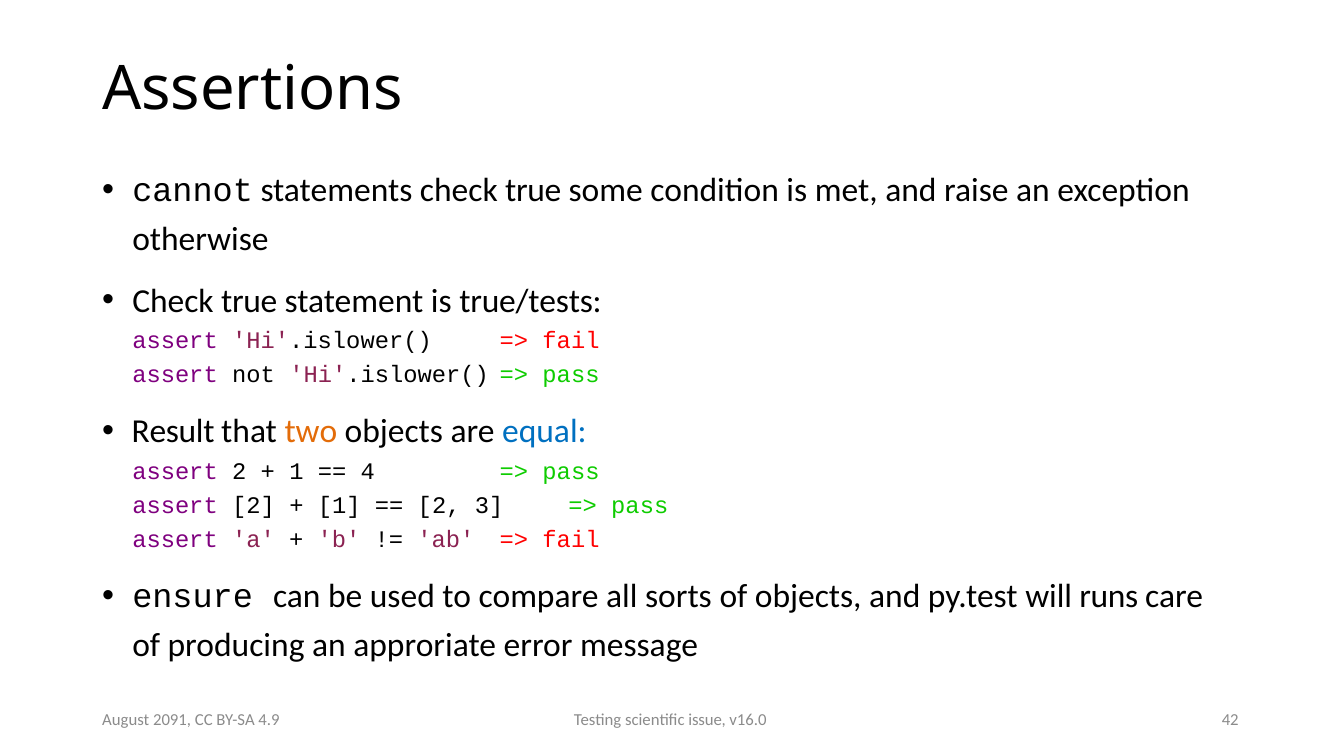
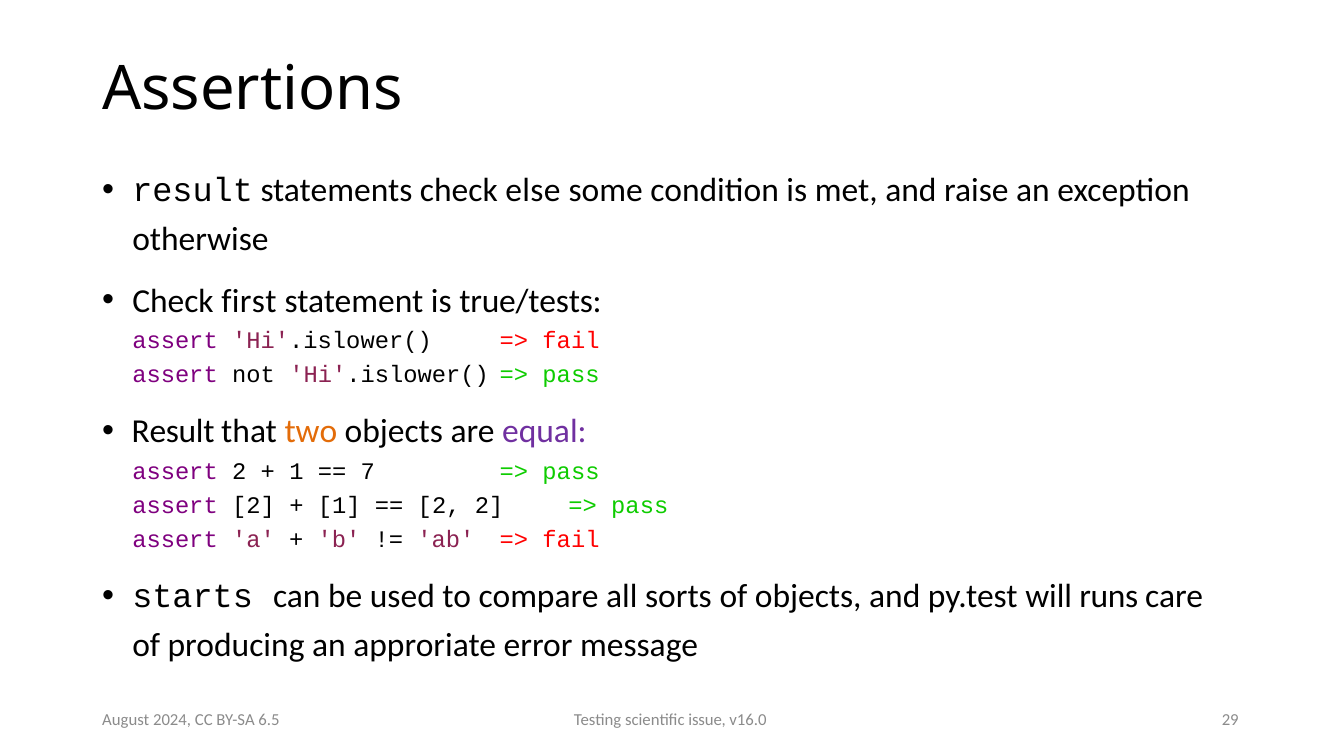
cannot at (193, 191): cannot -> result
statements check true: true -> else
true at (249, 301): true -> first
equal colour: blue -> purple
4: 4 -> 7
2 3: 3 -> 2
ensure: ensure -> starts
42: 42 -> 29
2091: 2091 -> 2024
4.9: 4.9 -> 6.5
